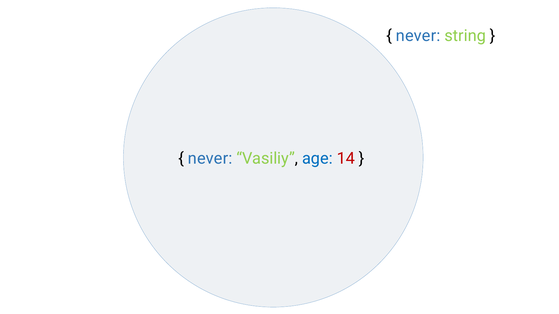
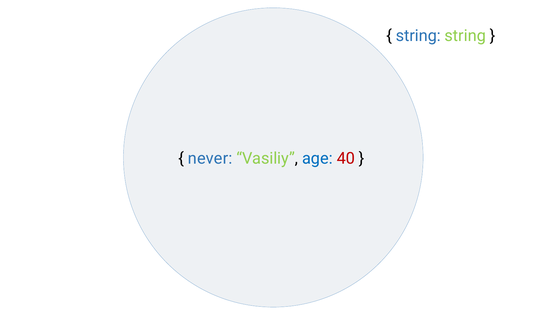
never at (418, 36): never -> string
14: 14 -> 40
